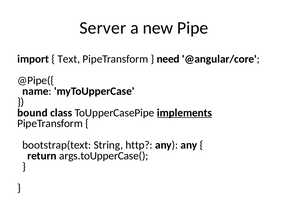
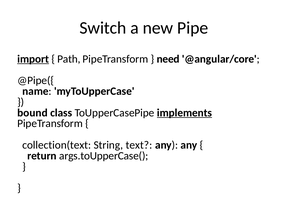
Server: Server -> Switch
import underline: none -> present
Text: Text -> Path
bootstrap(text: bootstrap(text -> collection(text
http: http -> text
